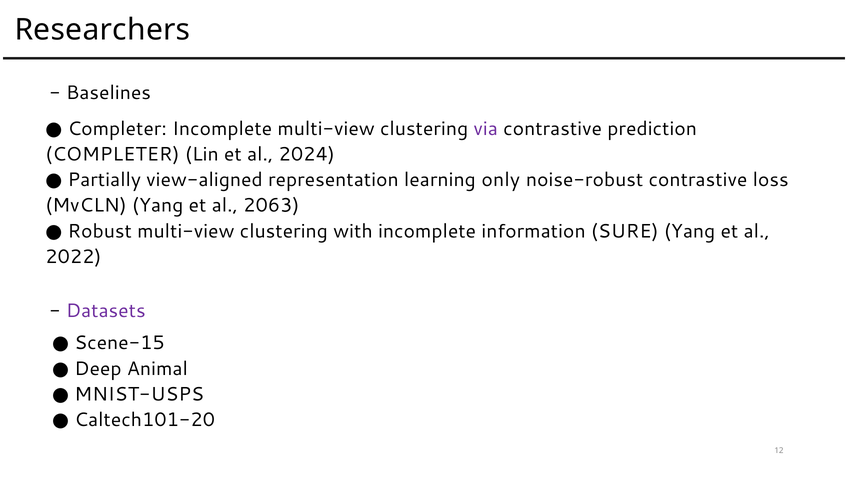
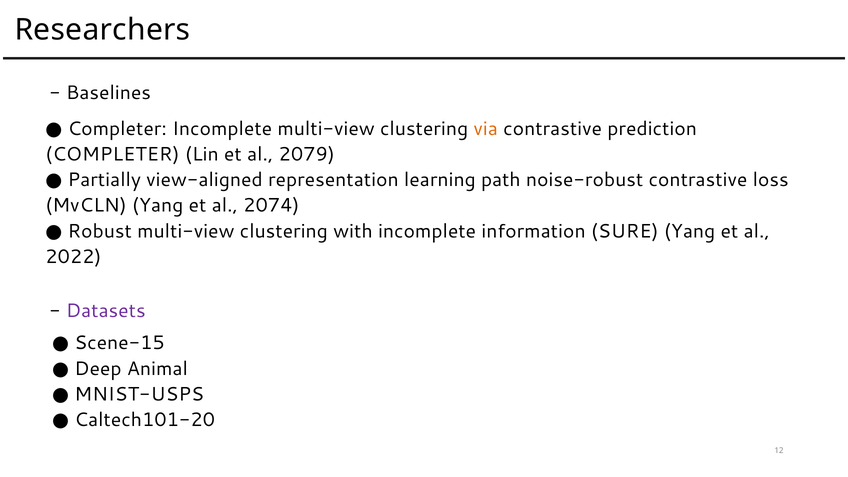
via colour: purple -> orange
2024: 2024 -> 2079
only: only -> path
2063: 2063 -> 2074
